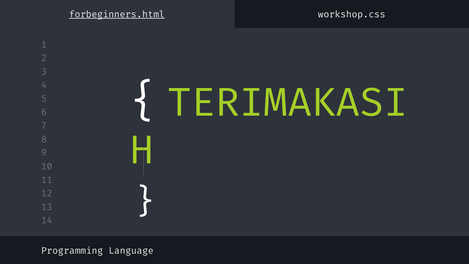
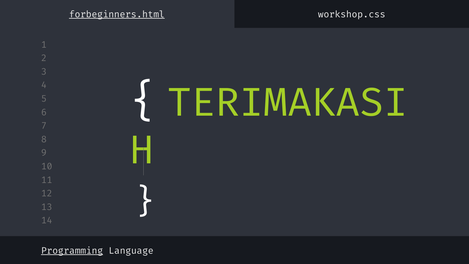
Programming underline: none -> present
